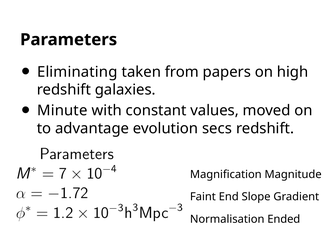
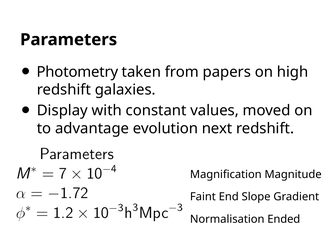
Eliminating: Eliminating -> Photometry
Minute: Minute -> Display
secs: secs -> next
